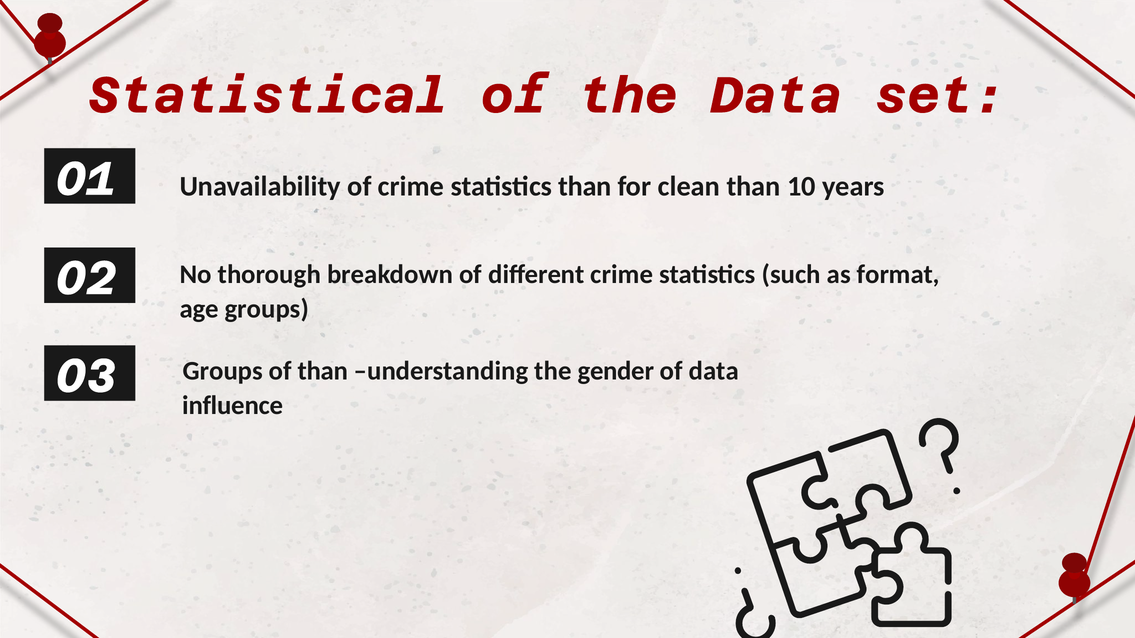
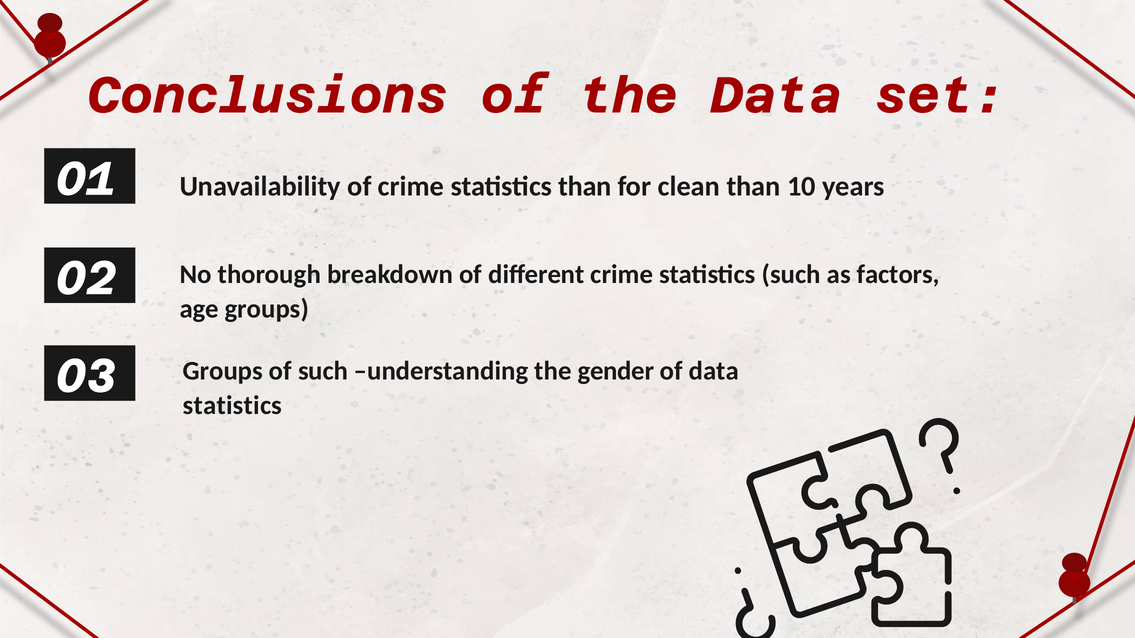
Statistical: Statistical -> Conclusions
format: format -> factors
of than: than -> such
influence at (233, 406): influence -> statistics
